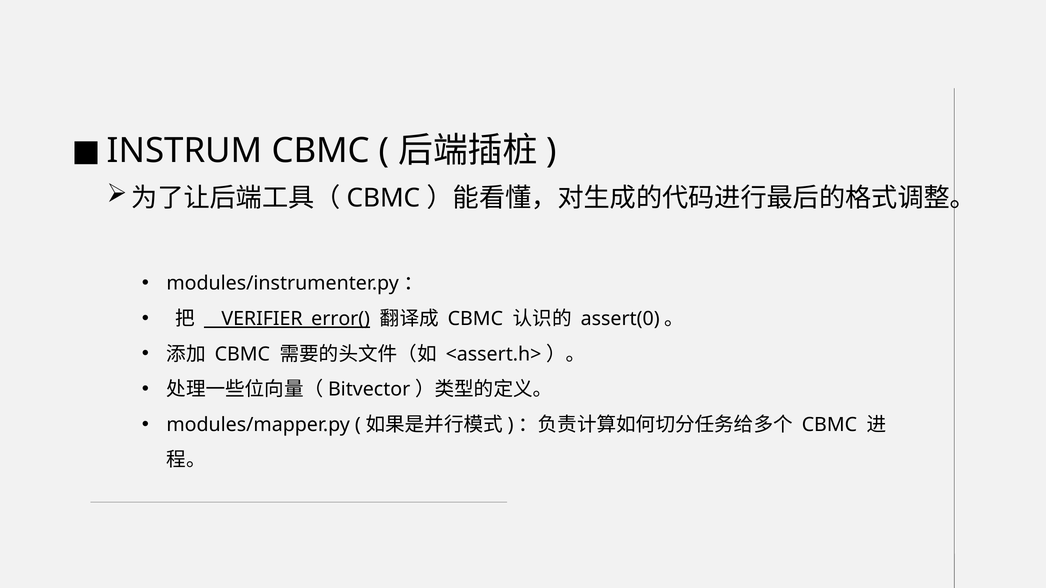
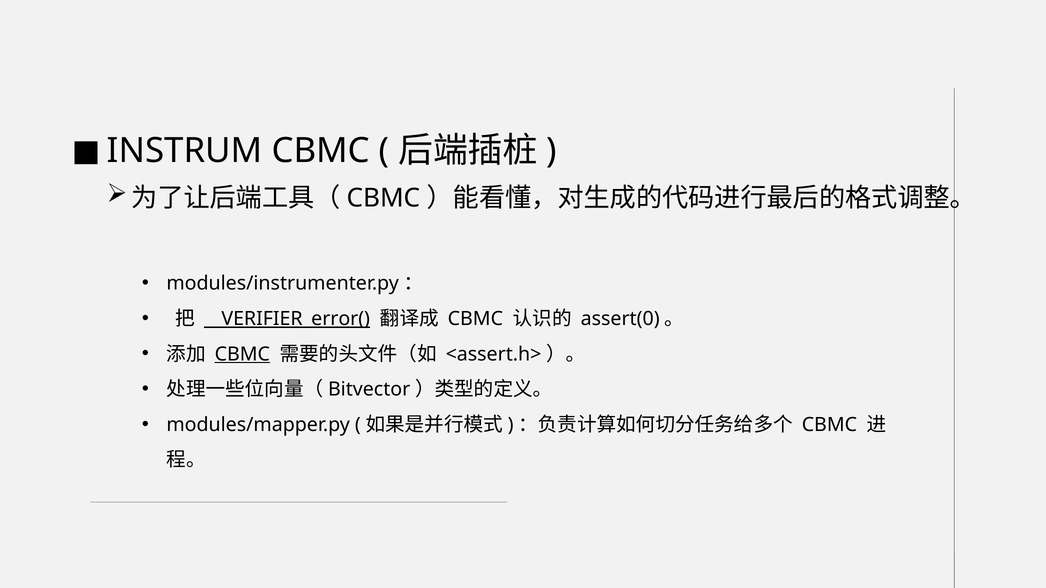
CBMC at (242, 354) underline: none -> present
